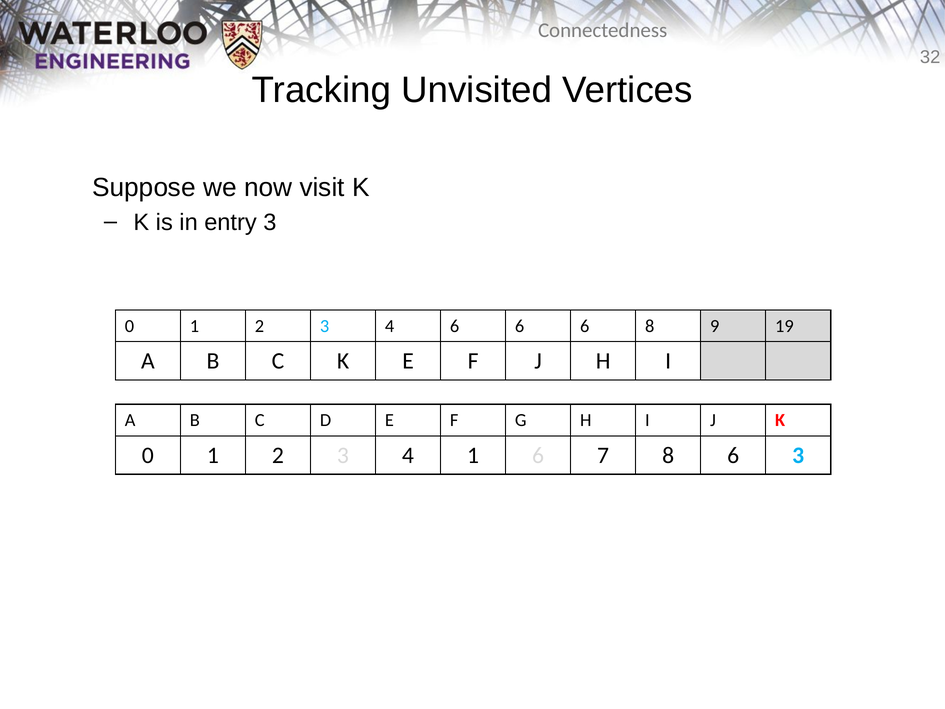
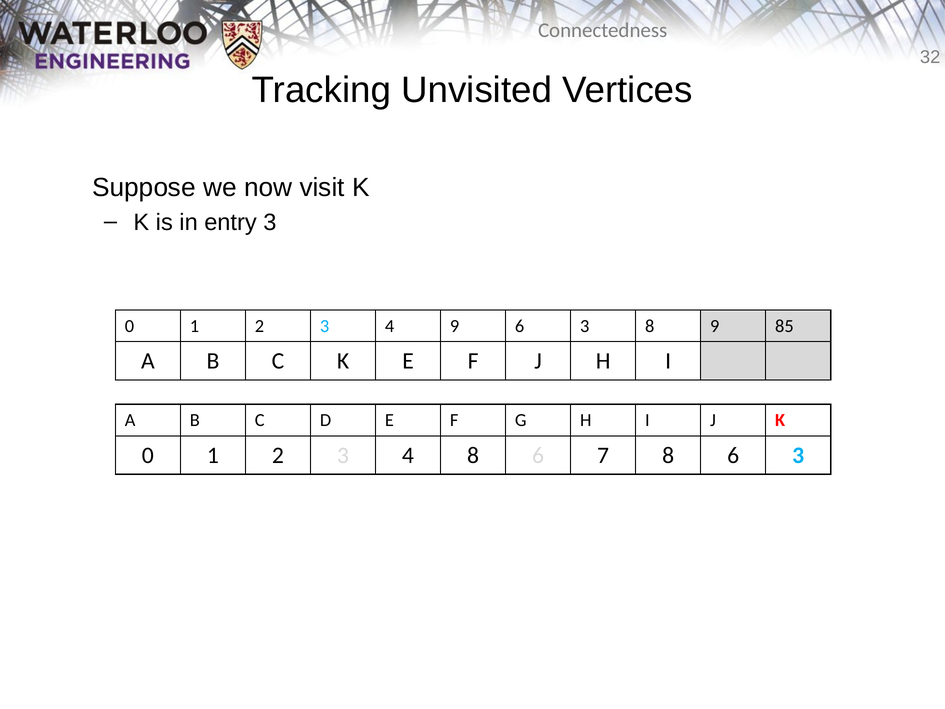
4 6: 6 -> 9
6 at (585, 326): 6 -> 3
19: 19 -> 85
4 1: 1 -> 8
